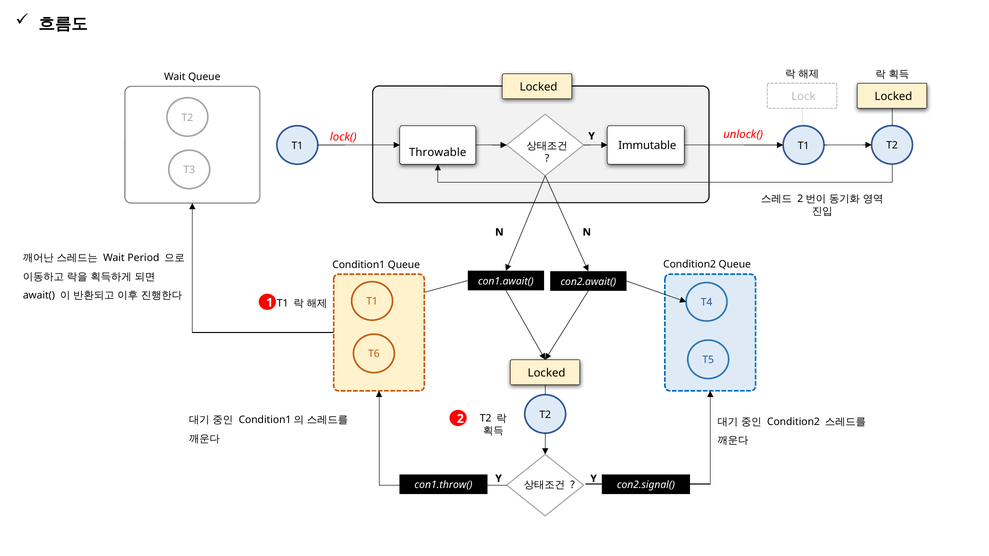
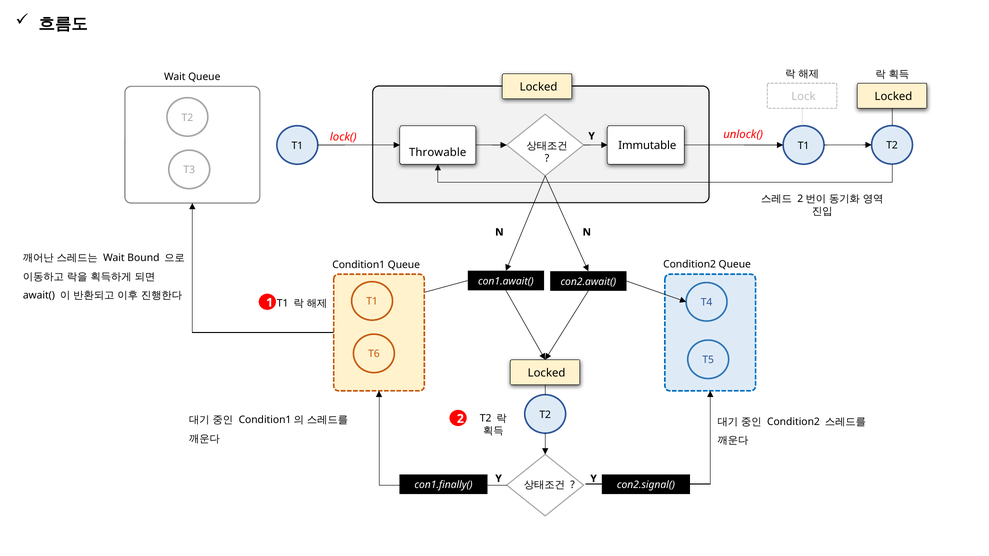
Period: Period -> Bound
con1.throw(: con1.throw( -> con1.finally(
